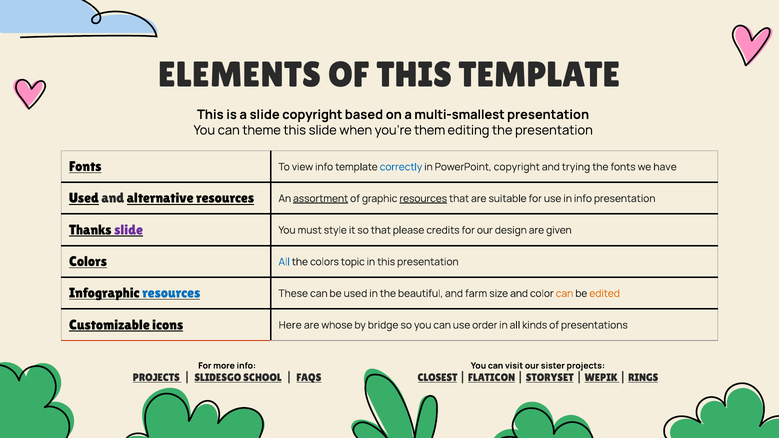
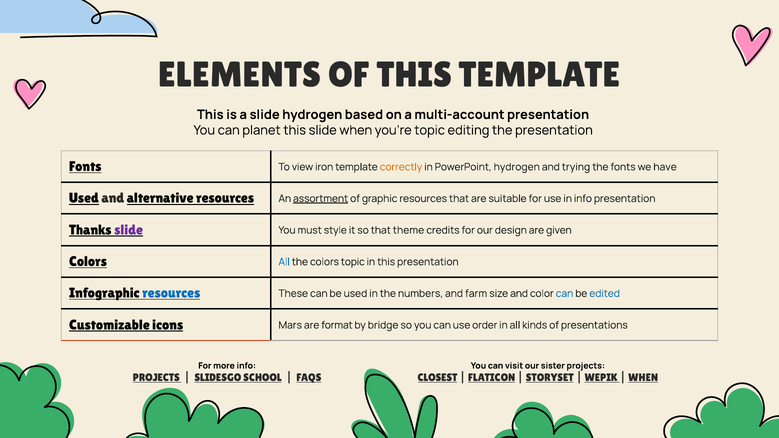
slide copyright: copyright -> hydrogen
multi-smallest: multi-smallest -> multi-account
theme: theme -> planet
you’re them: them -> topic
view info: info -> iron
correctly colour: blue -> orange
PowerPoint copyright: copyright -> hydrogen
resources at (423, 199) underline: present -> none
please: please -> theme
beautiful: beautiful -> numbers
can at (564, 294) colour: orange -> blue
edited colour: orange -> blue
Here: Here -> Mars
whose: whose -> format
RINGS at (643, 378): RINGS -> WHEN
